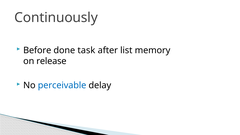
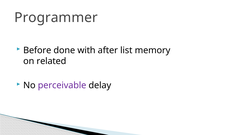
Continuously: Continuously -> Programmer
task: task -> with
release: release -> related
perceivable colour: blue -> purple
